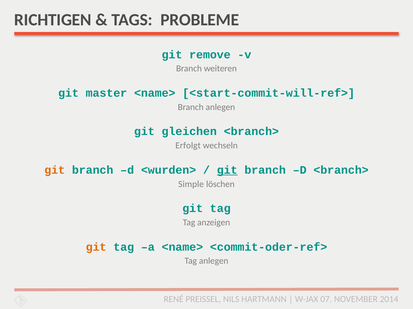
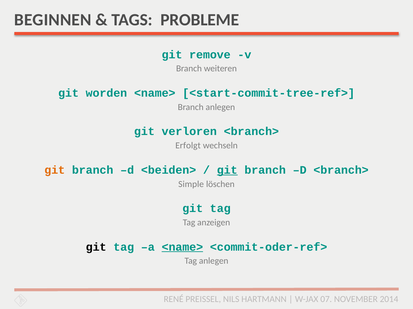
RICHTIGEN: RICHTIGEN -> BEGINNEN
master: master -> worden
<start-commit-will-ref>: <start-commit-will-ref> -> <start-commit-tree-ref>
gleichen: gleichen -> verloren
<wurden>: <wurden> -> <beiden>
git at (96, 247) colour: orange -> black
<name> at (182, 247) underline: none -> present
